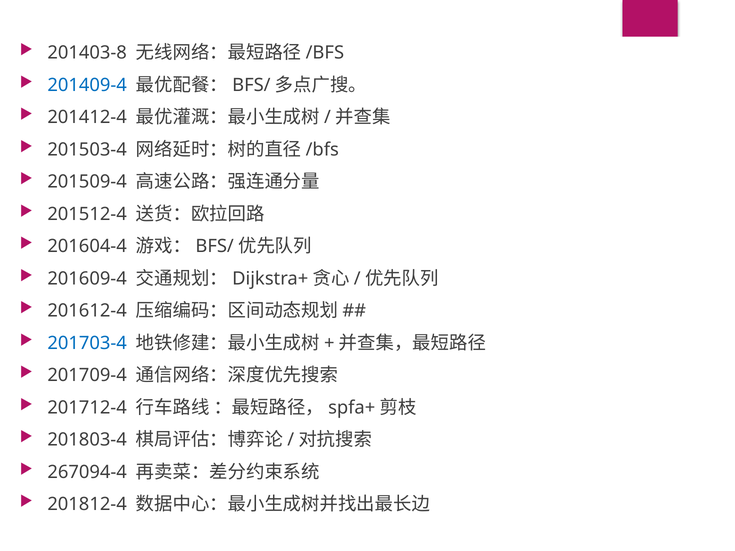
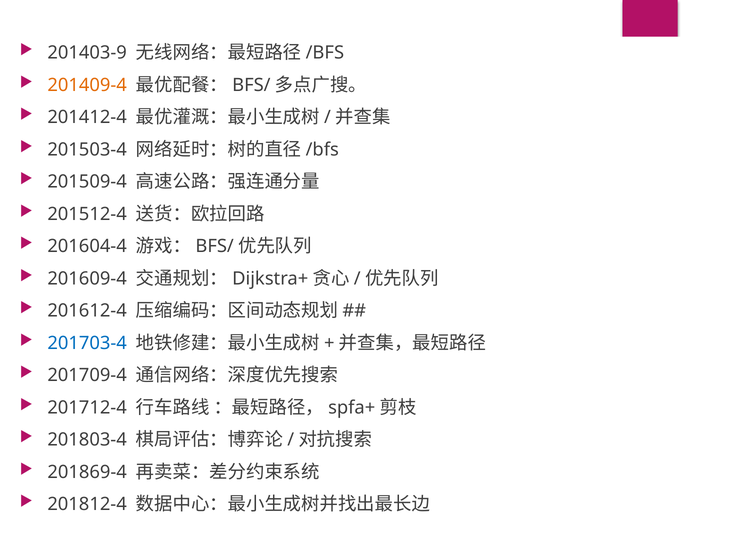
201403-8: 201403-8 -> 201403-9
201409-4 colour: blue -> orange
267094-4: 267094-4 -> 201869-4
